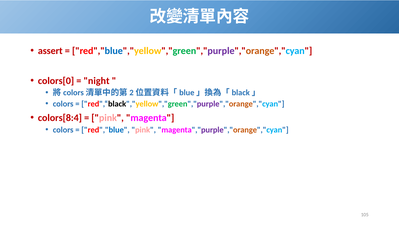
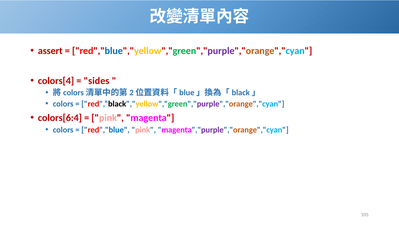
colors[0: colors[0 -> colors[4
night: night -> sides
colors[8:4: colors[8:4 -> colors[6:4
